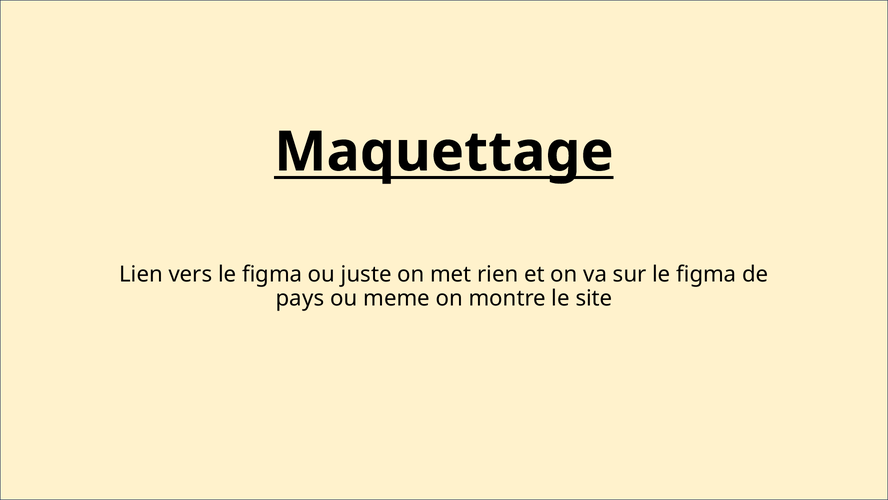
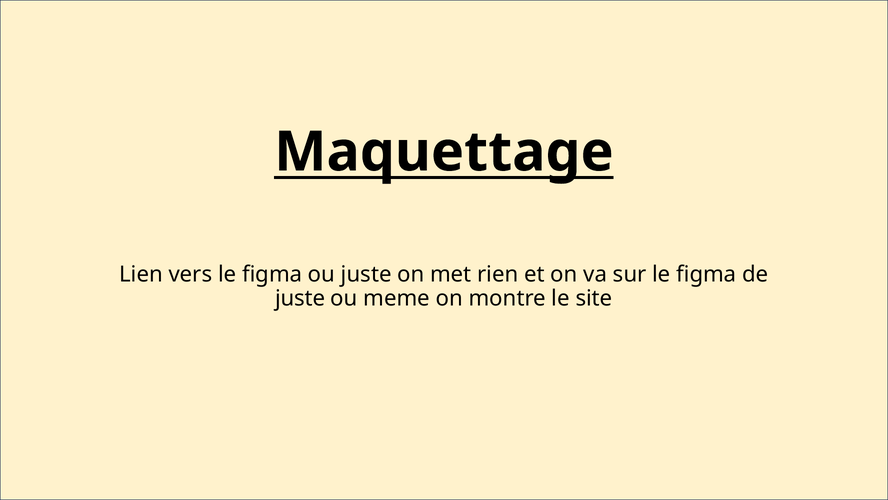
pays at (300, 298): pays -> juste
